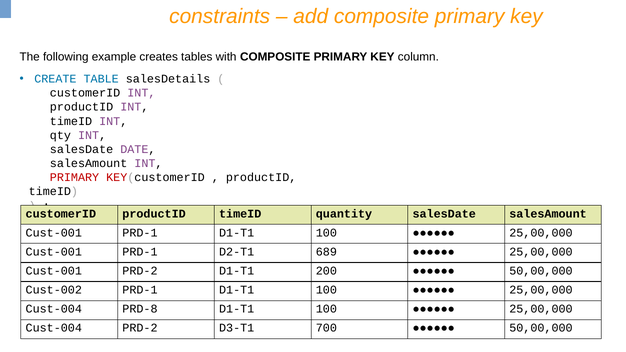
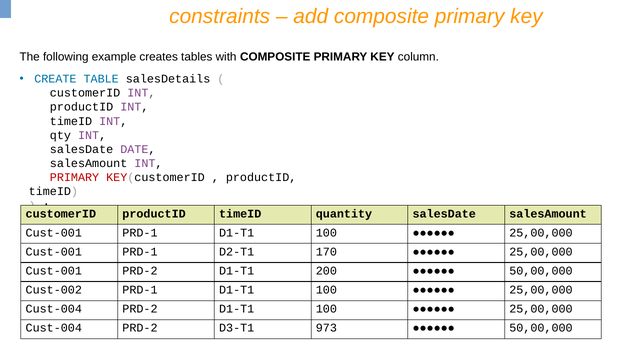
689: 689 -> 170
PRD-8 at (140, 309): PRD-8 -> PRD-2
700: 700 -> 973
